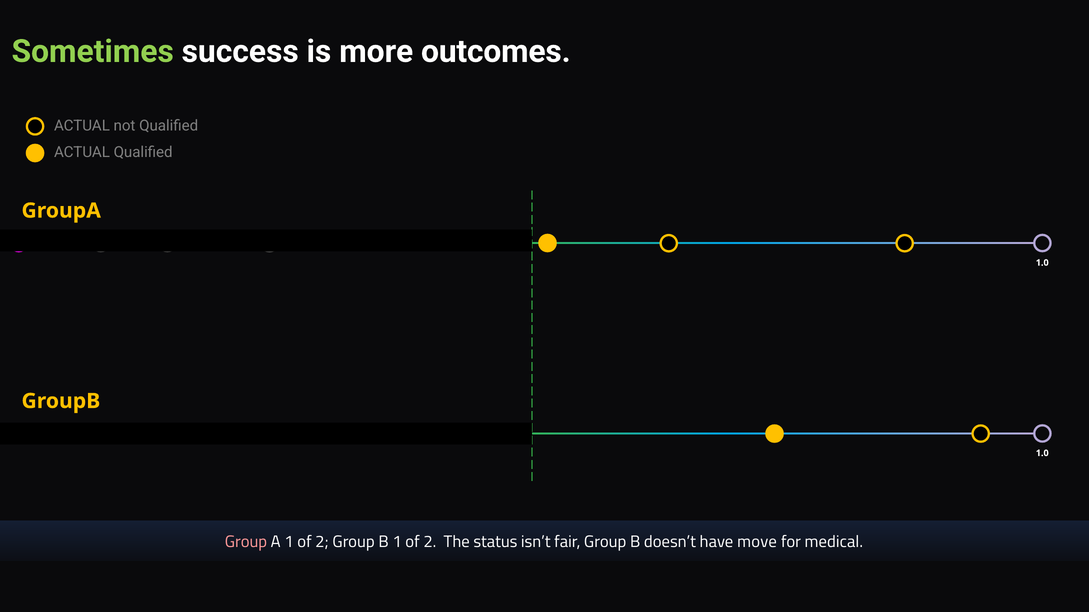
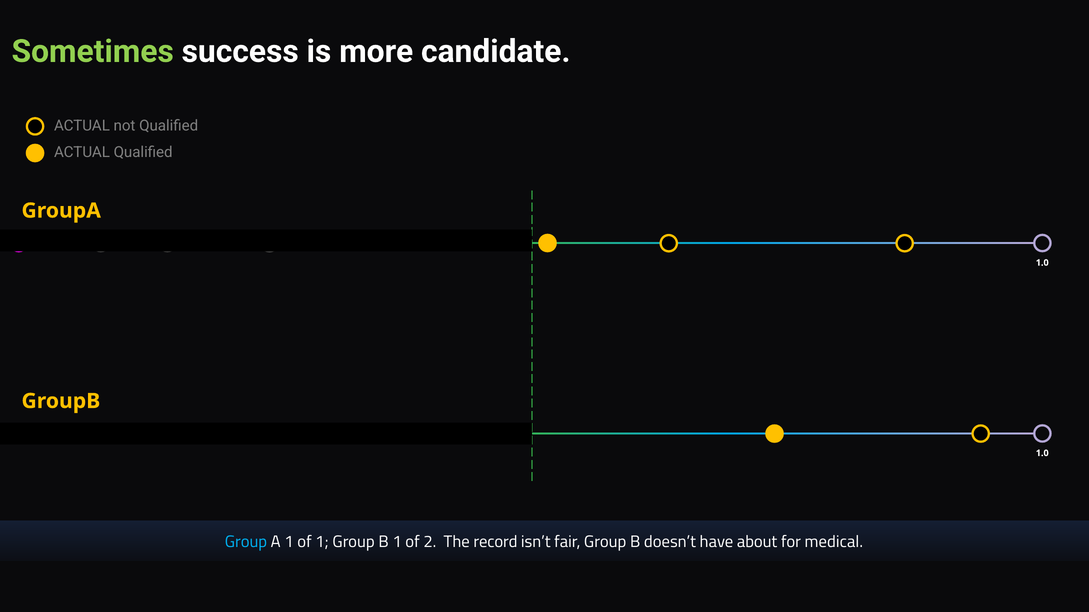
outcomes: outcomes -> candidate
Group at (246, 542) colour: pink -> light blue
A 1 of 2: 2 -> 1
status: status -> record
move: move -> about
